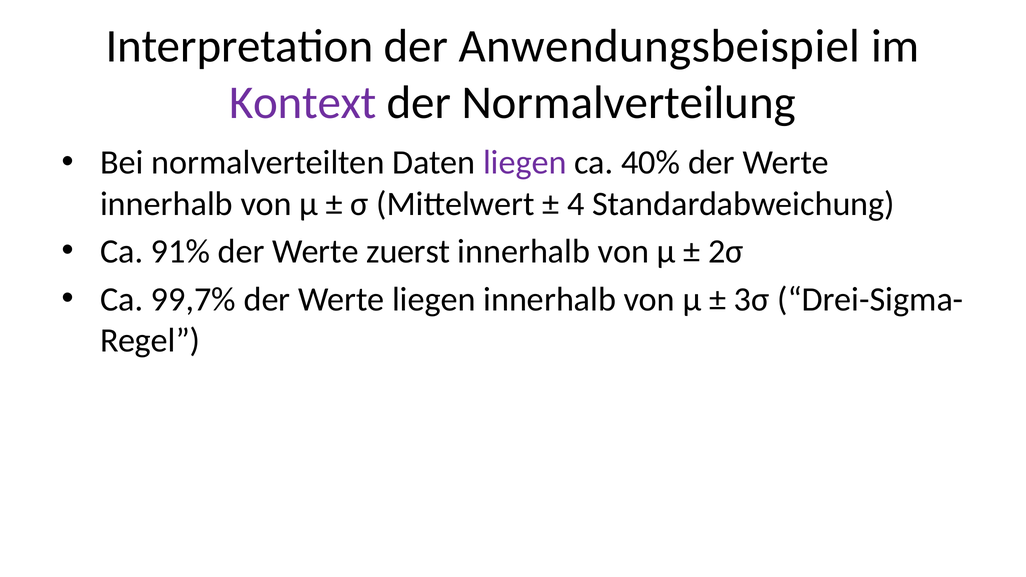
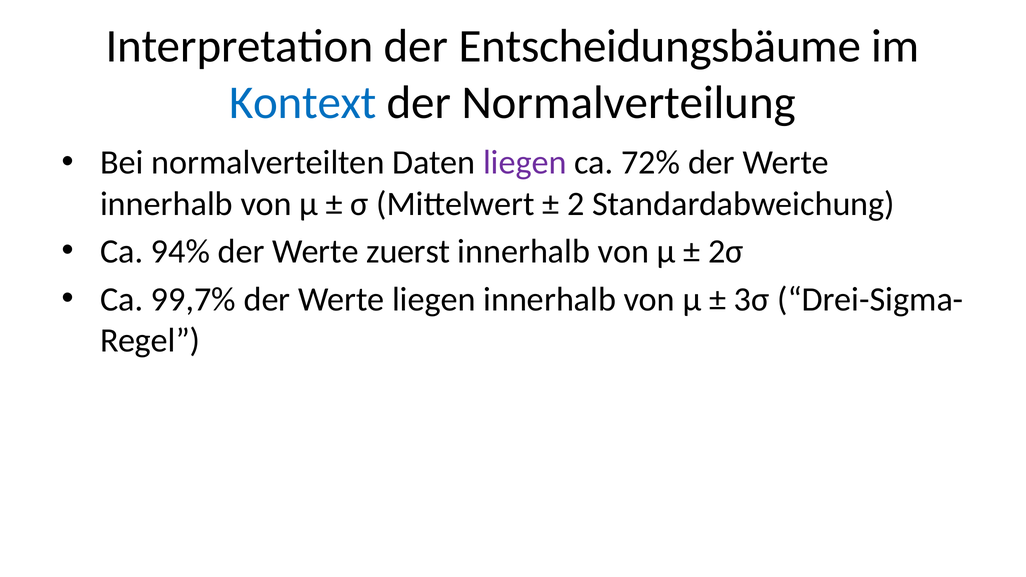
Anwendungsbeispiel: Anwendungsbeispiel -> Entscheidungsbäume
Kontext colour: purple -> blue
40%: 40% -> 72%
4: 4 -> 2
91%: 91% -> 94%
